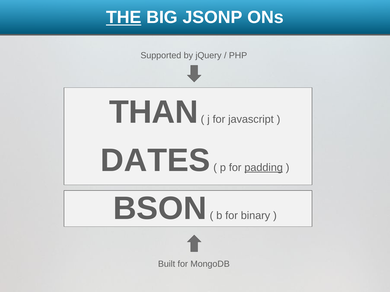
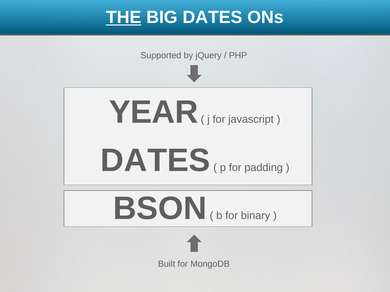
BIG JSONP: JSONP -> DATES
THAN: THAN -> YEAR
padding underline: present -> none
